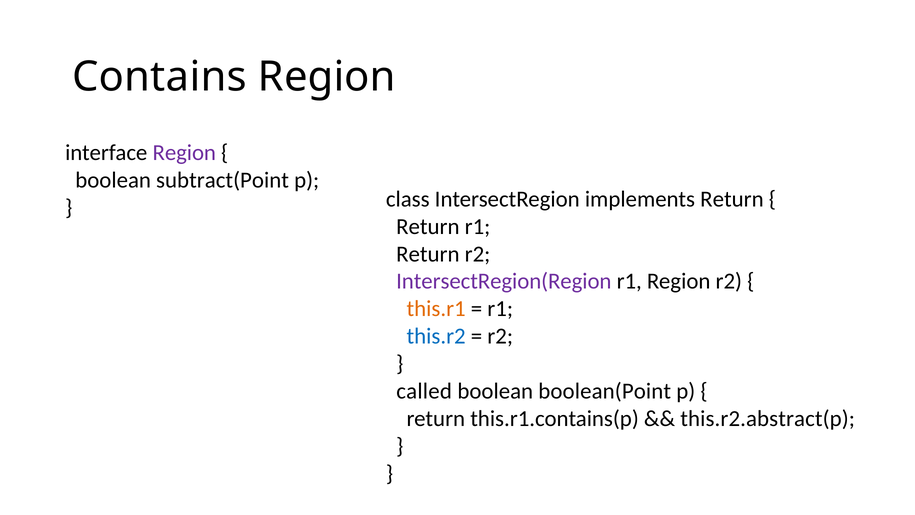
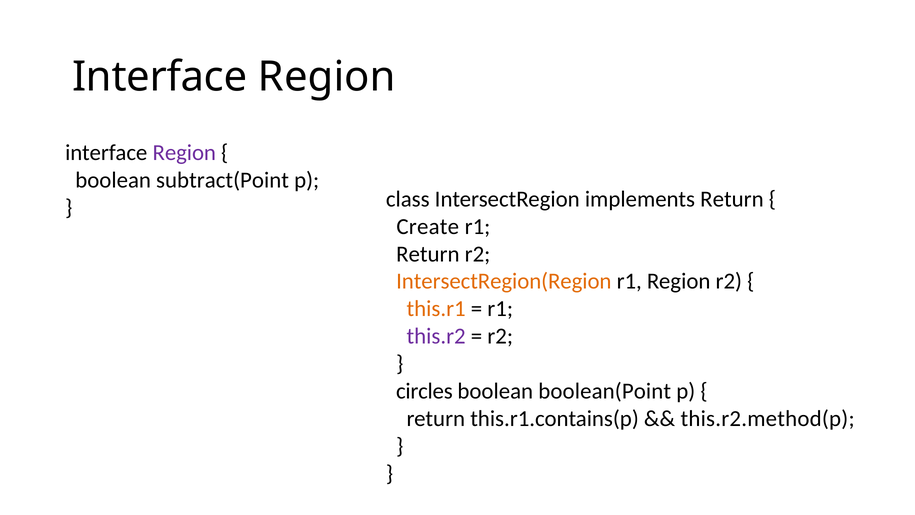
Contains at (159, 77): Contains -> Interface
Return at (428, 226): Return -> Create
IntersectRegion(Region colour: purple -> orange
this.r2 colour: blue -> purple
called: called -> circles
this.r2.abstract(p: this.r2.abstract(p -> this.r2.method(p
